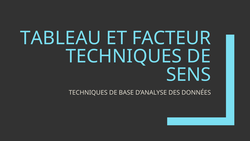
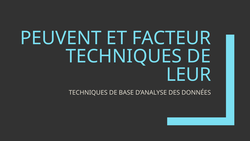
TABLEAU: TABLEAU -> PEUVENT
SENS: SENS -> LEUR
